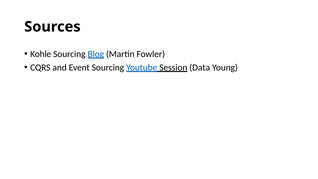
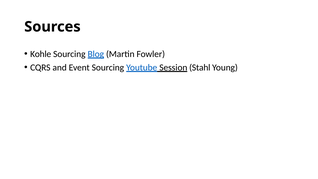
Data: Data -> Stahl
